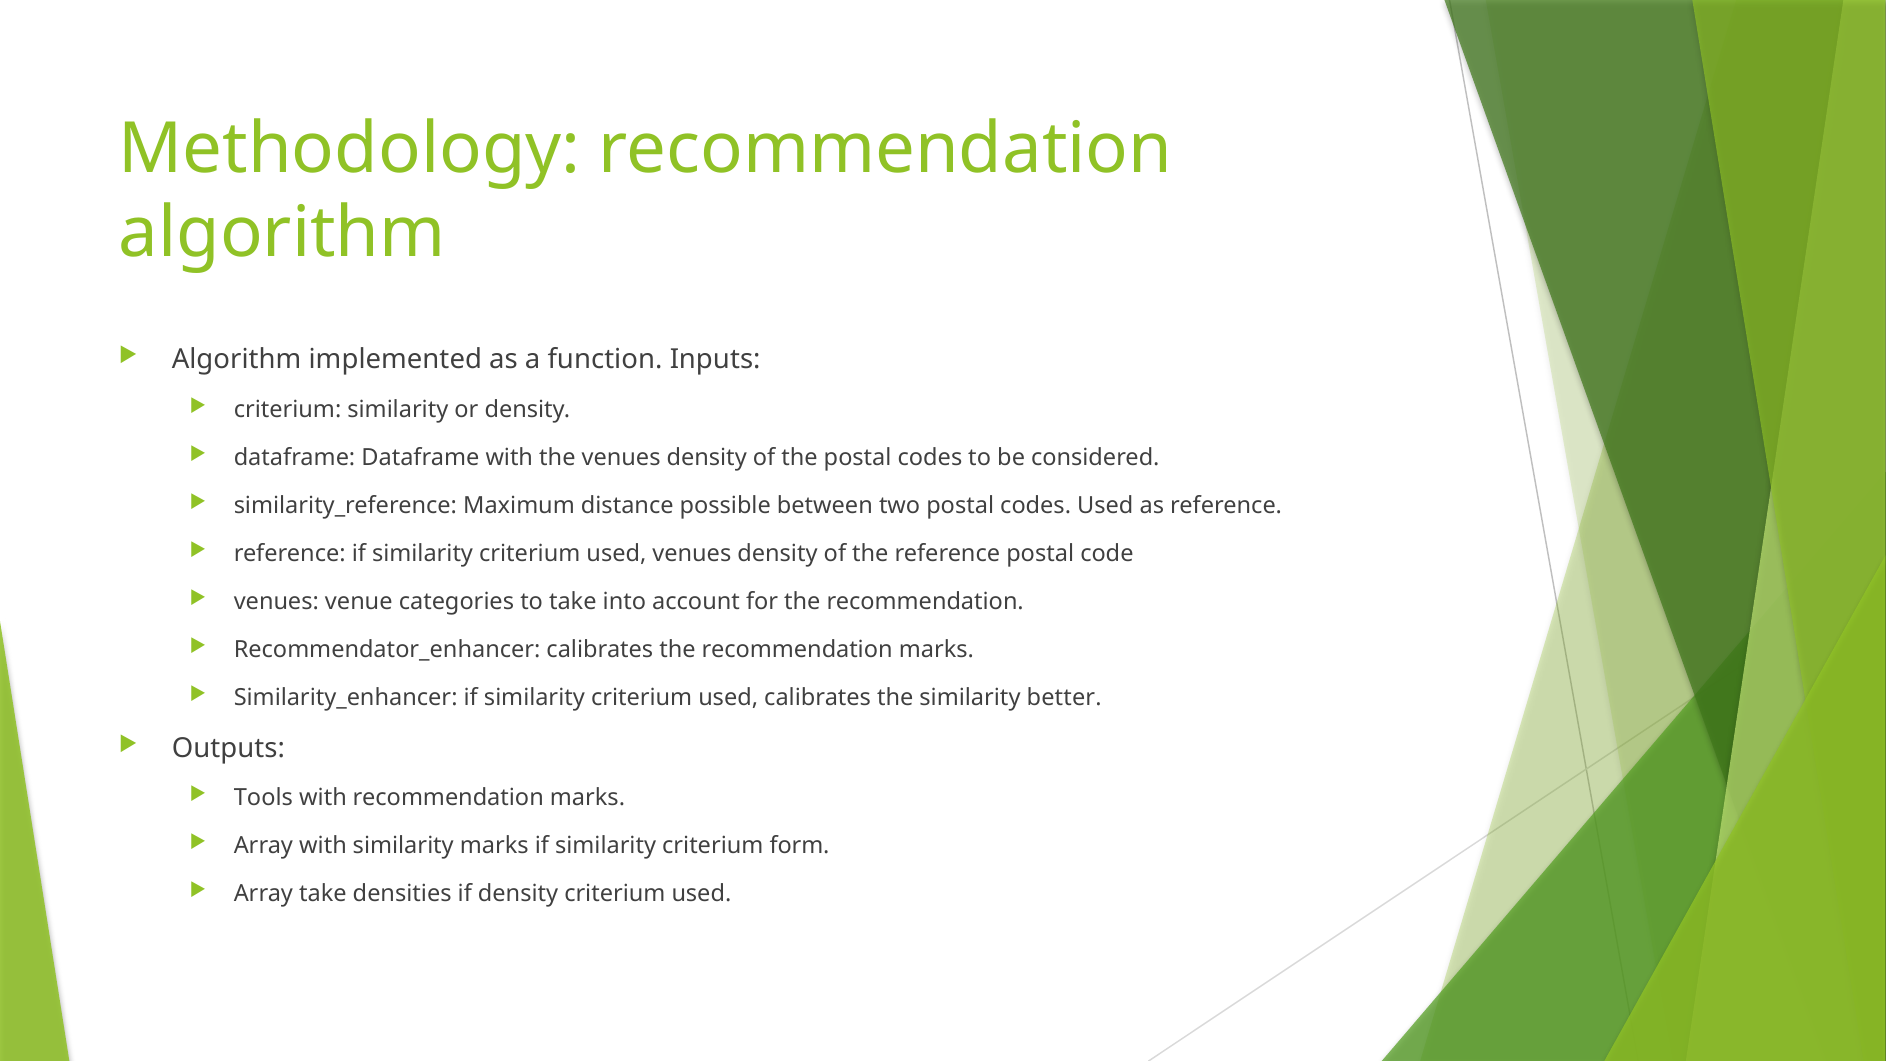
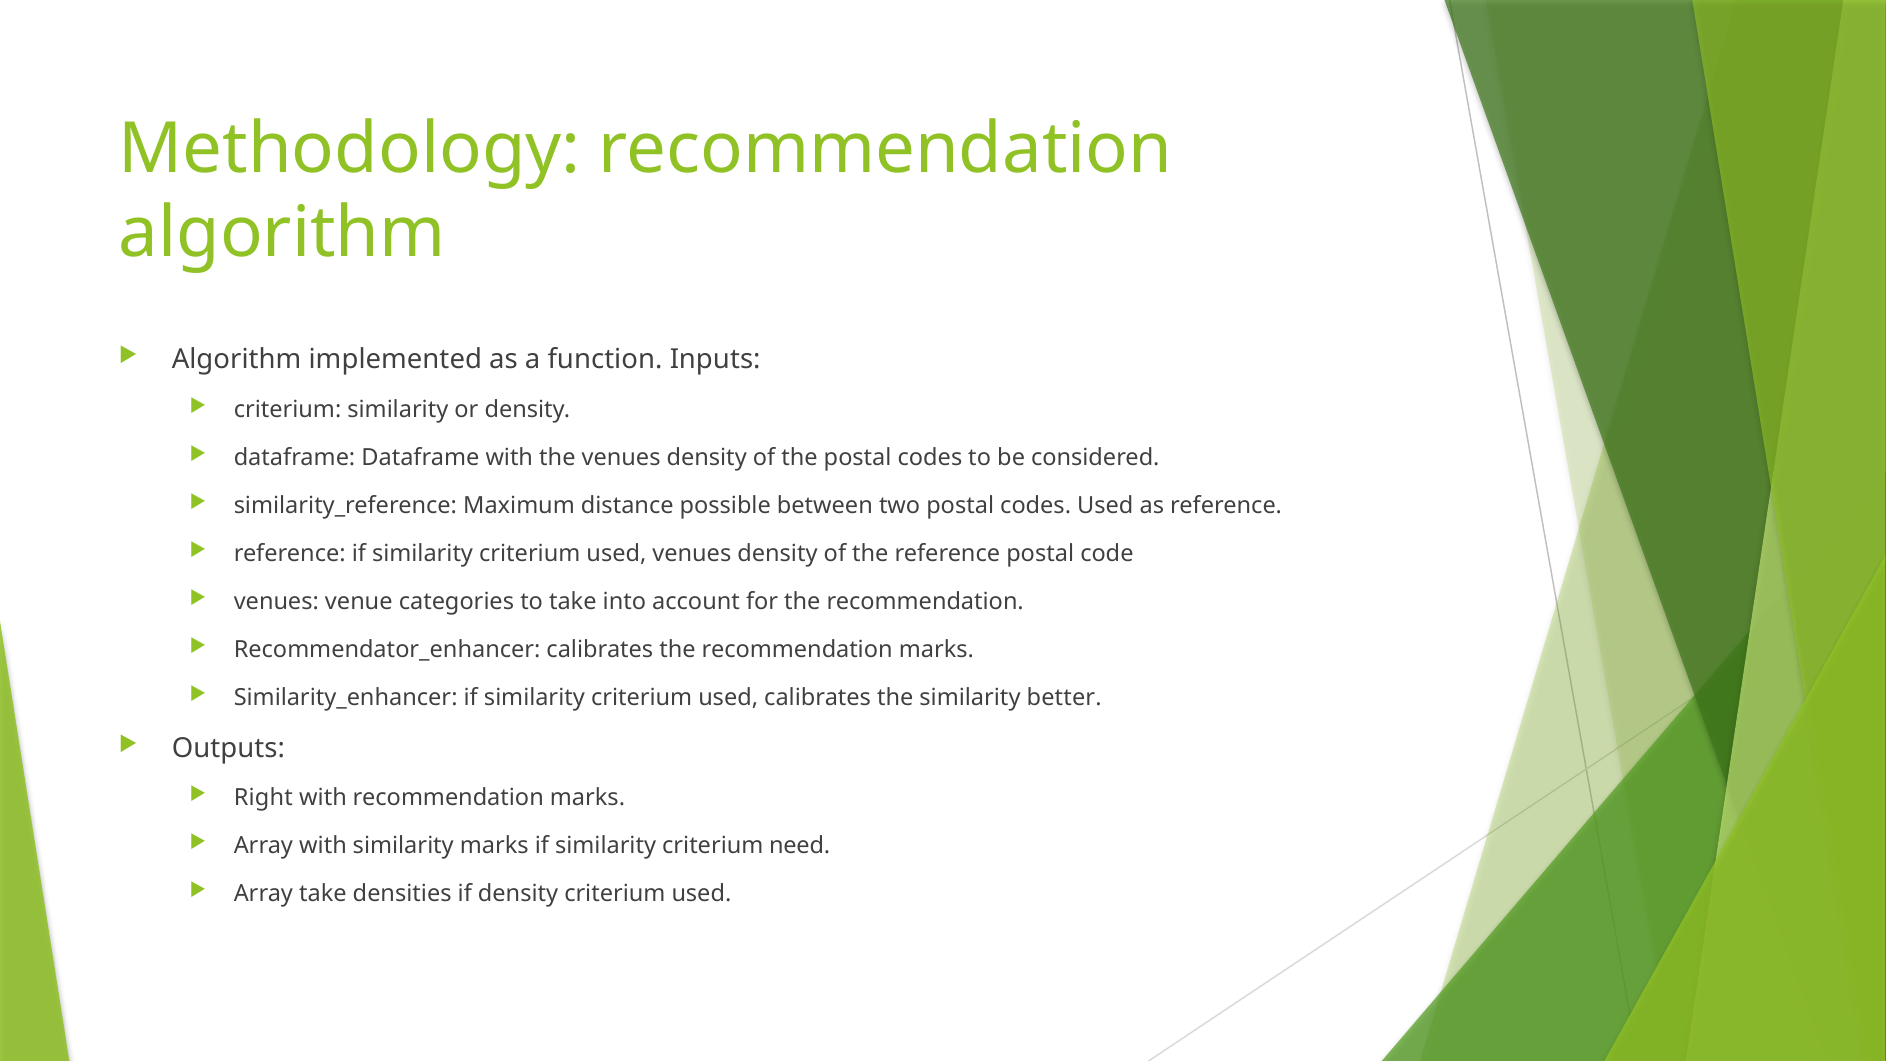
Tools: Tools -> Right
form: form -> need
